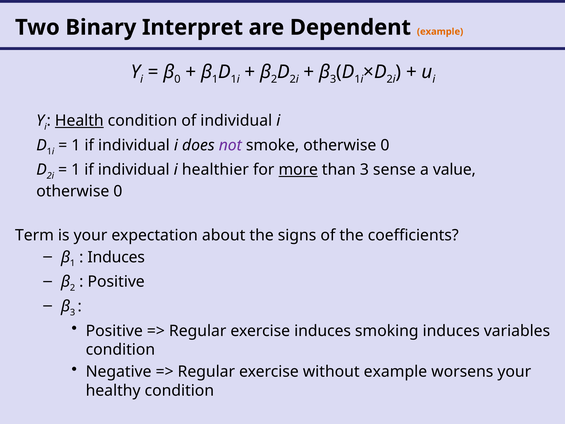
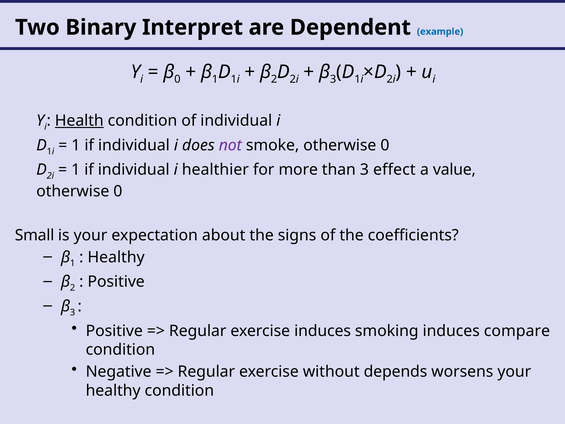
example at (440, 32) colour: orange -> blue
more underline: present -> none
sense: sense -> effect
Term: Term -> Small
Induces at (116, 257): Induces -> Healthy
variables: variables -> compare
without example: example -> depends
